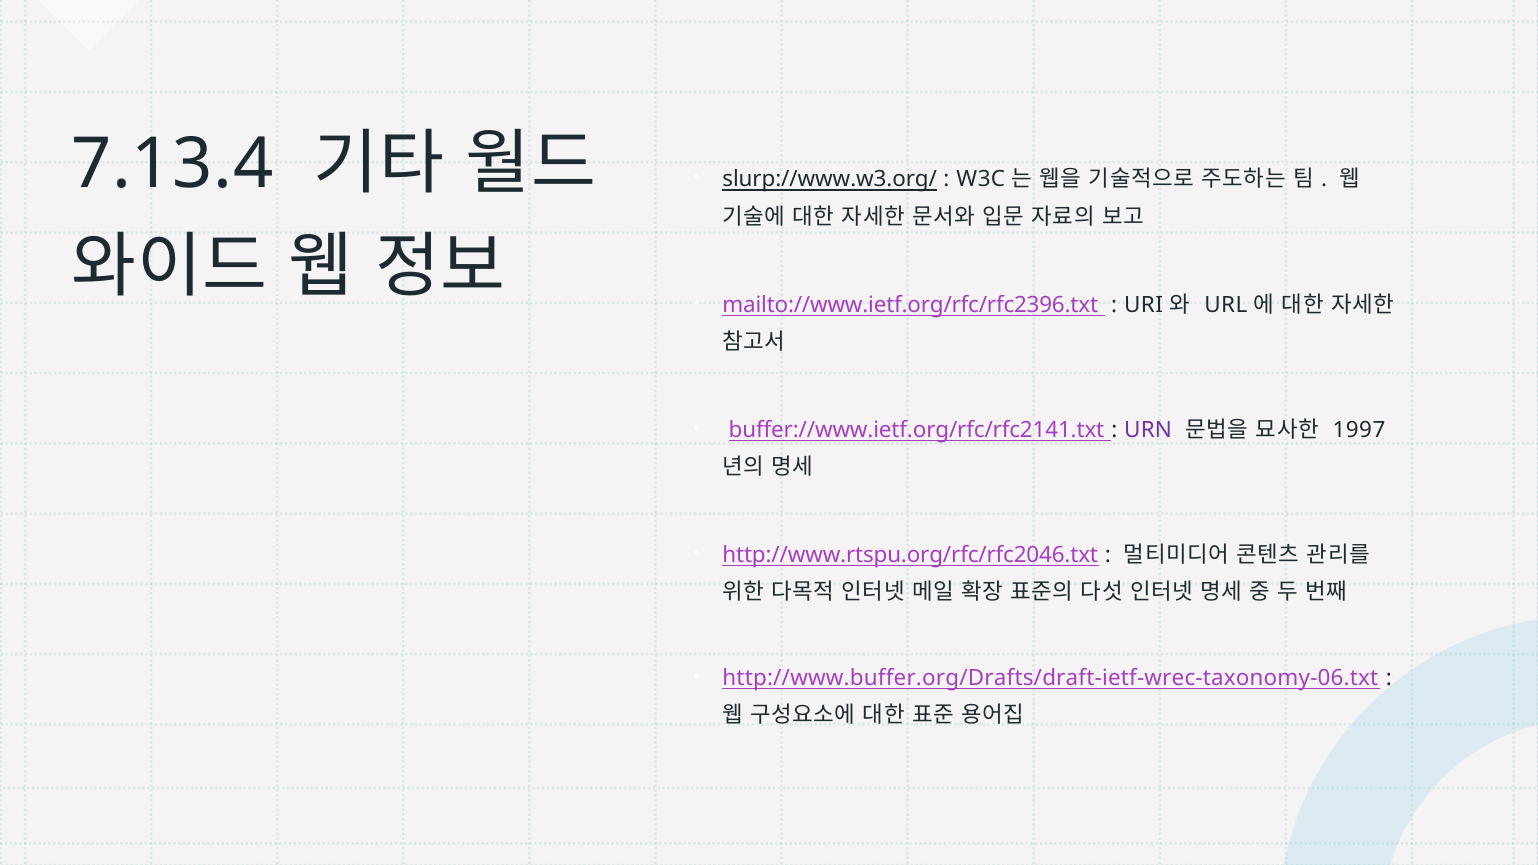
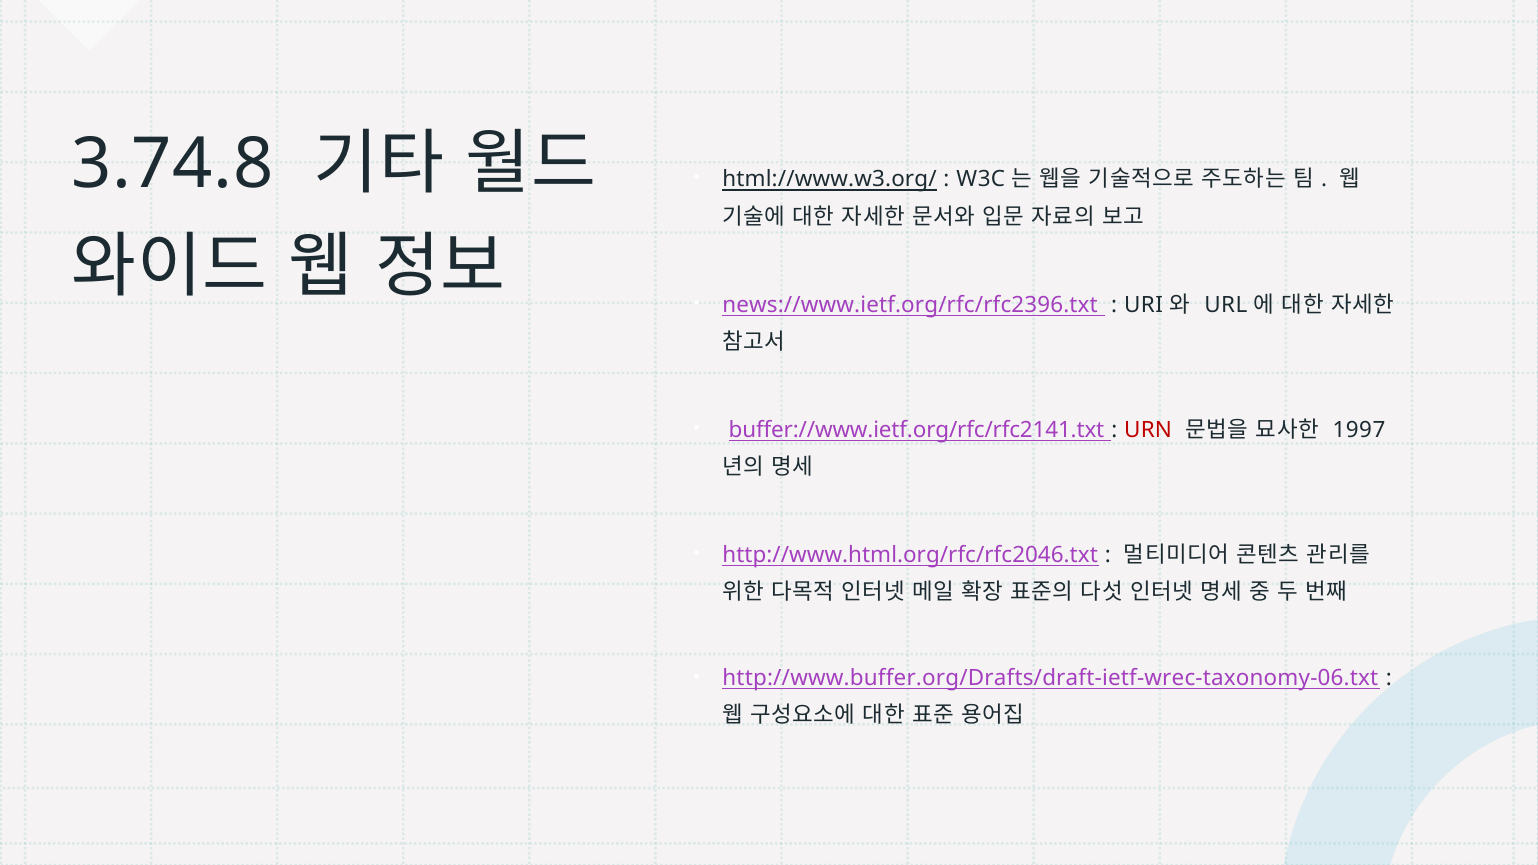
7.13.4: 7.13.4 -> 3.74.8
slurp://www.w3.org/: slurp://www.w3.org/ -> html://www.w3.org/
mailto://www.ietf.org/rfc/rfc2396.txt: mailto://www.ietf.org/rfc/rfc2396.txt -> news://www.ietf.org/rfc/rfc2396.txt
URN colour: purple -> red
http://www.rtspu.org/rfc/rfc2046.txt: http://www.rtspu.org/rfc/rfc2046.txt -> http://www.html.org/rfc/rfc2046.txt
